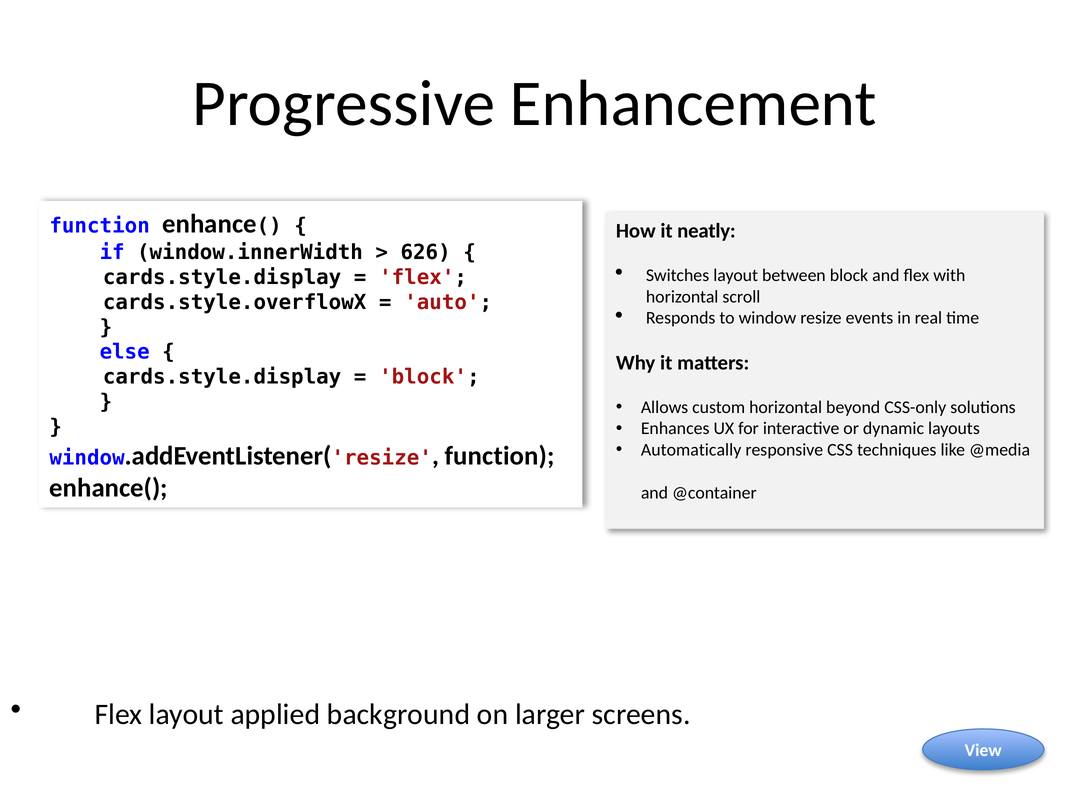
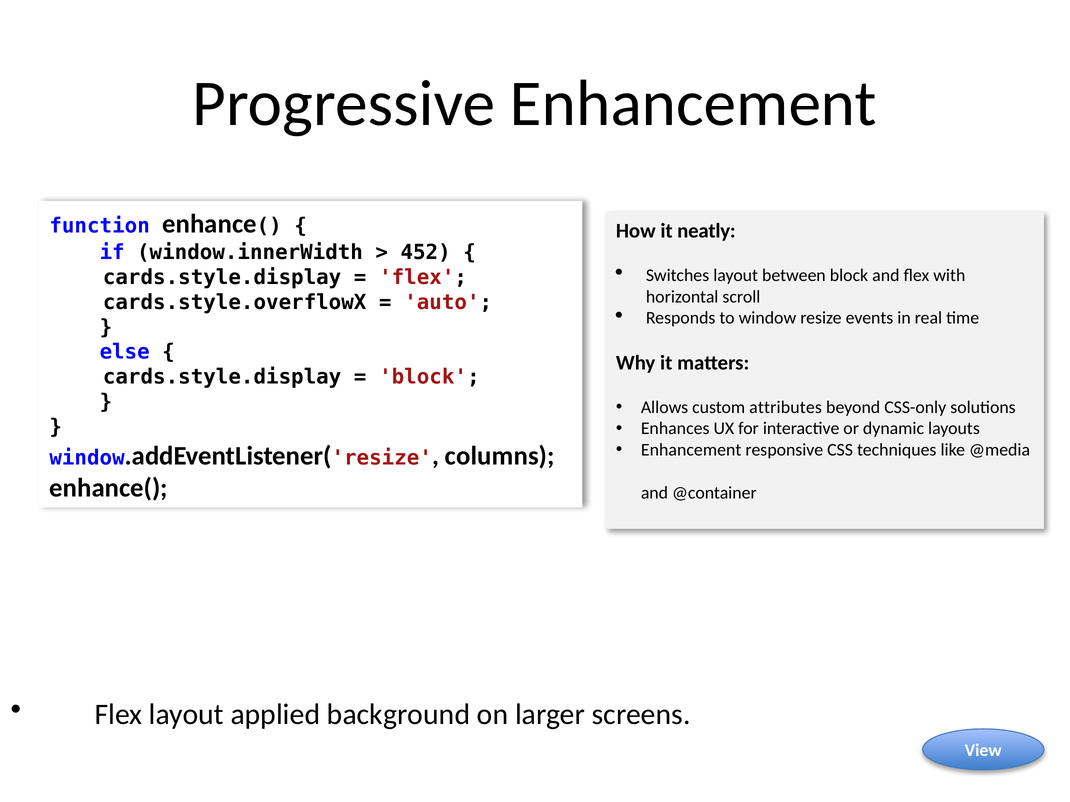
626: 626 -> 452
custom horizontal: horizontal -> attributes
Automatically at (691, 450): Automatically -> Enhancement
function at (500, 456): function -> columns
